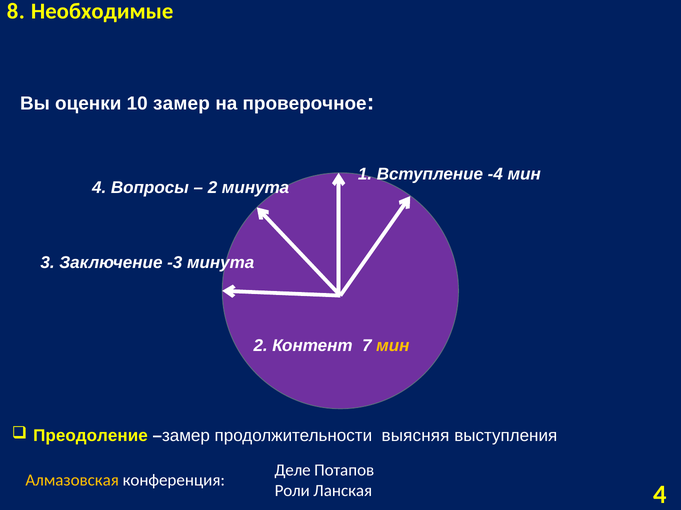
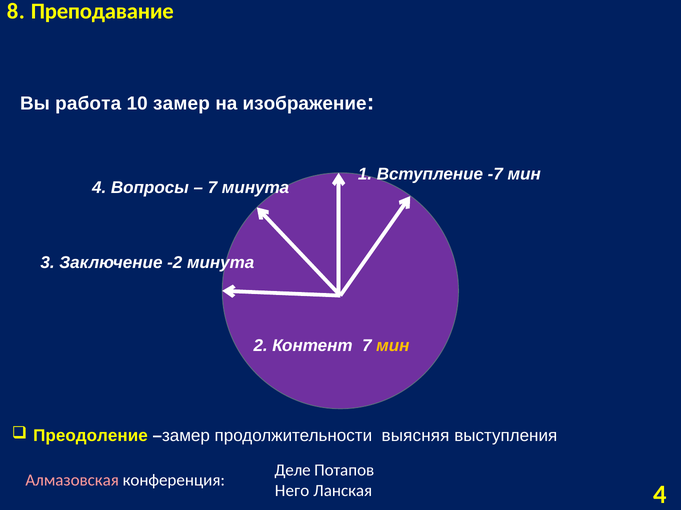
Необходимые: Необходимые -> Преподавание
оценки: оценки -> работа
проверочное: проверочное -> изображение
-4: -4 -> -7
2 at (213, 188): 2 -> 7
-3: -3 -> -2
Алмазовская colour: yellow -> pink
Роли: Роли -> Него
